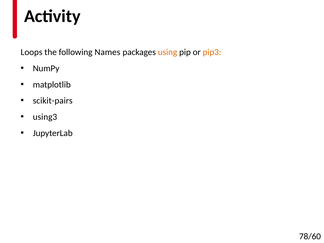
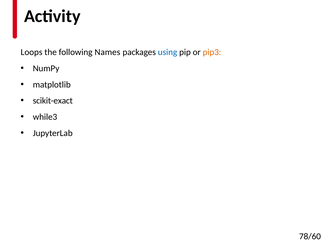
using colour: orange -> blue
scikit-pairs: scikit-pairs -> scikit-exact
using3: using3 -> while3
